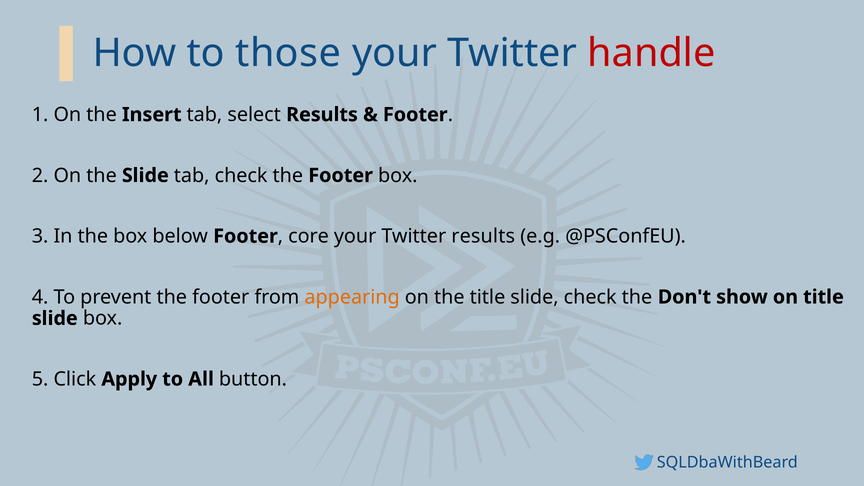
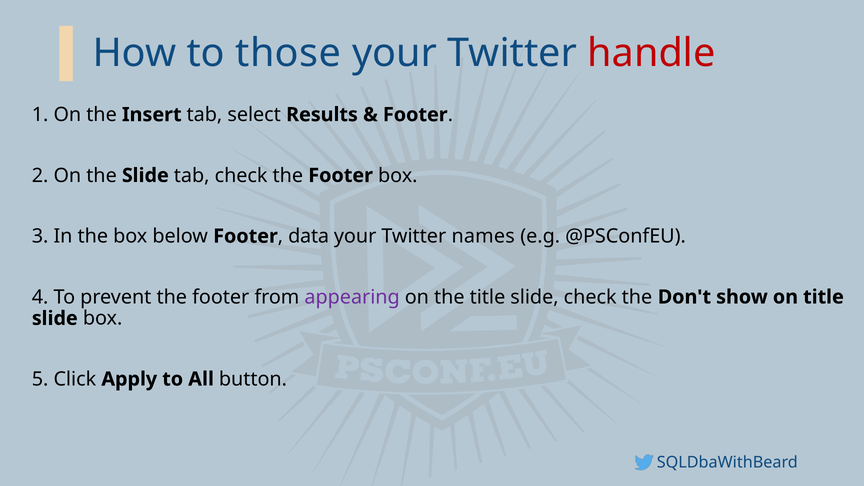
core: core -> data
Twitter results: results -> names
appearing colour: orange -> purple
